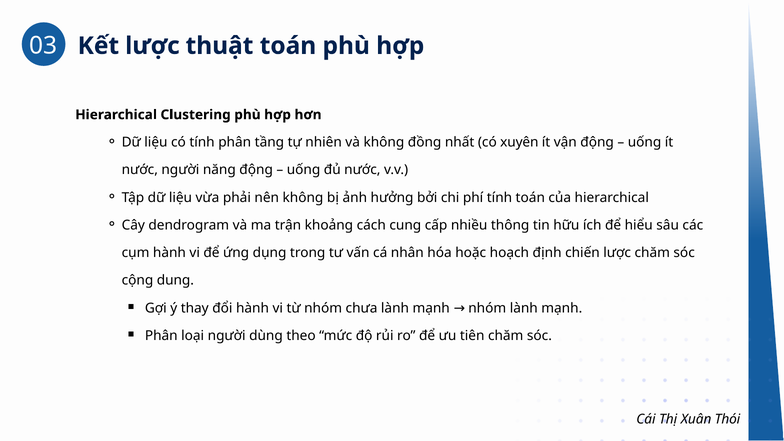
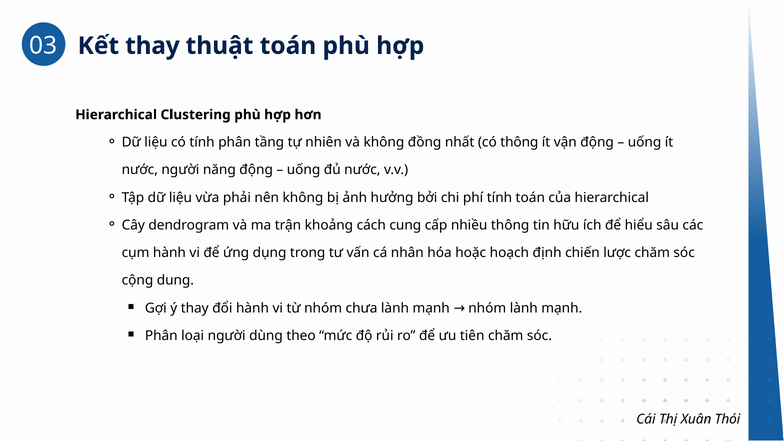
Kết lược: lược -> thay
có xuyên: xuyên -> thông
